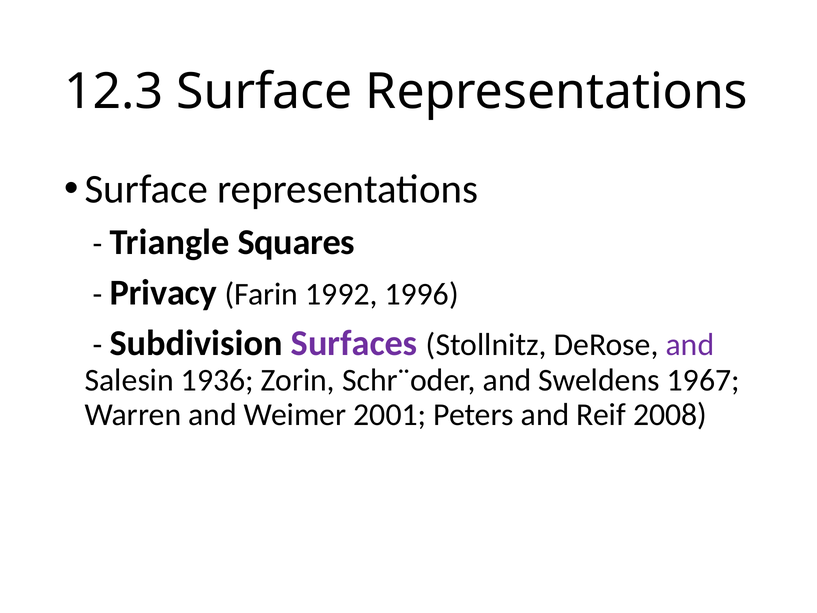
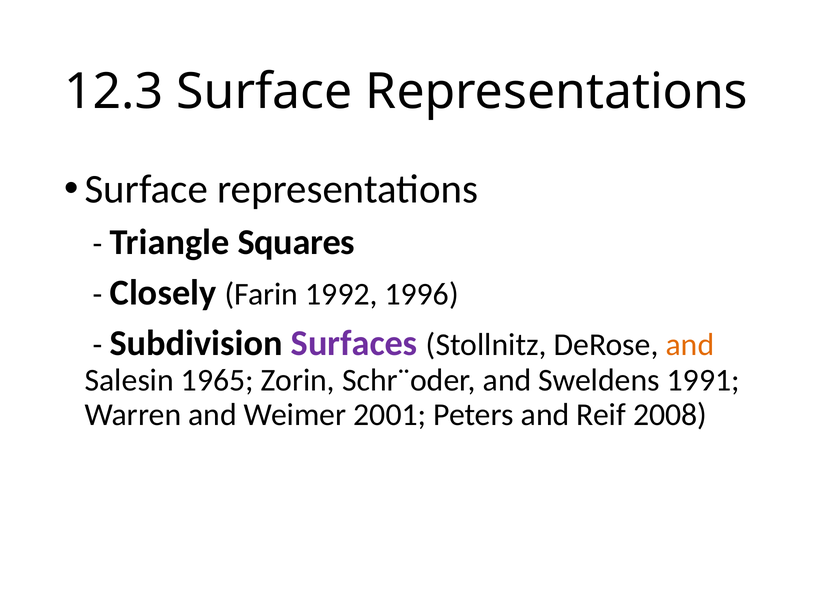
Privacy: Privacy -> Closely
and at (690, 345) colour: purple -> orange
1936: 1936 -> 1965
1967: 1967 -> 1991
